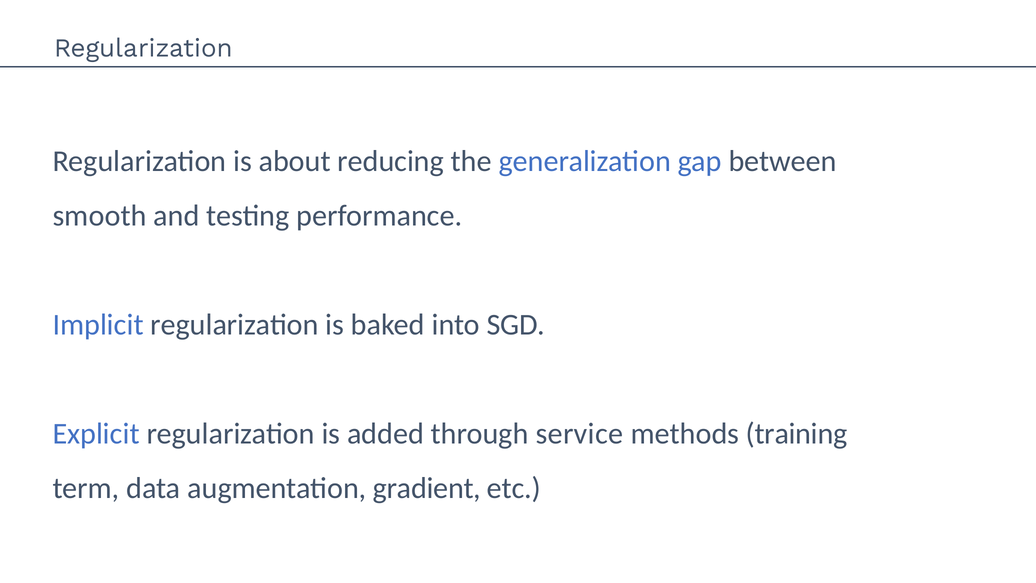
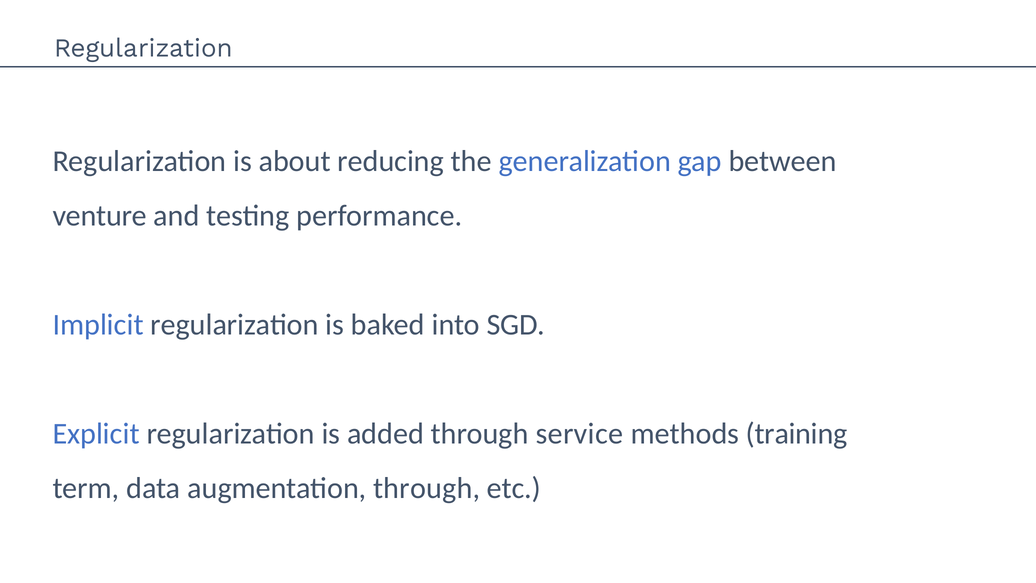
smooth: smooth -> venture
augmentation gradient: gradient -> through
